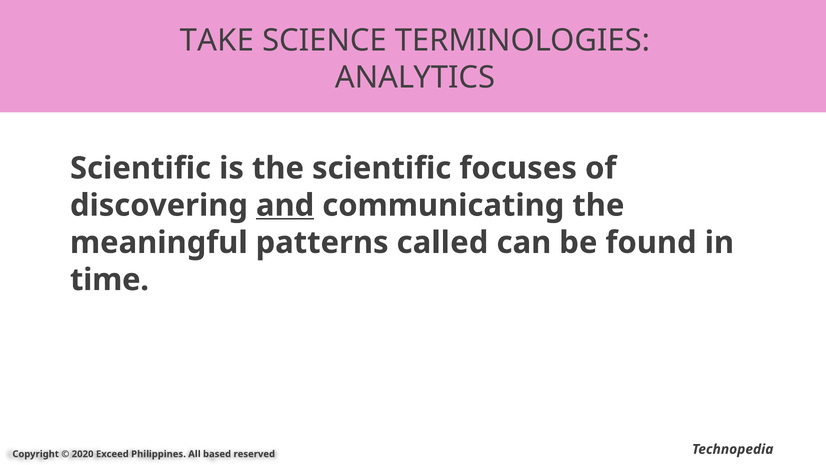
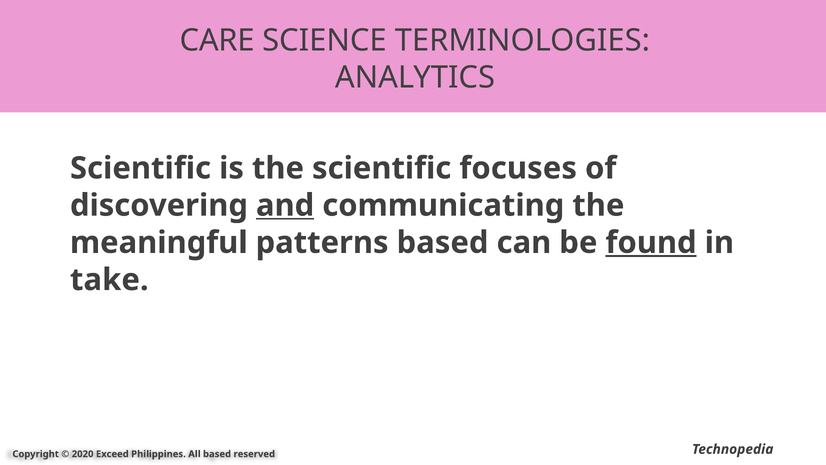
TAKE: TAKE -> CARE
patterns called: called -> based
found underline: none -> present
time: time -> take
